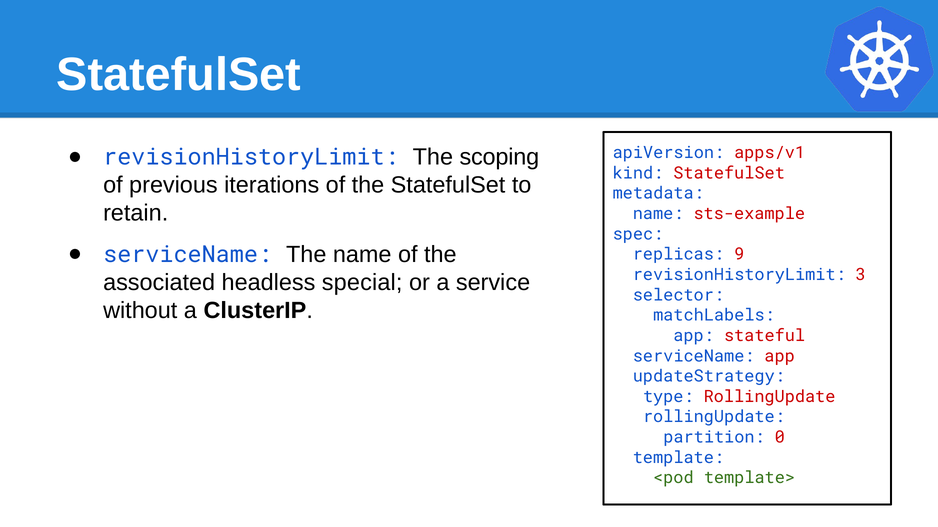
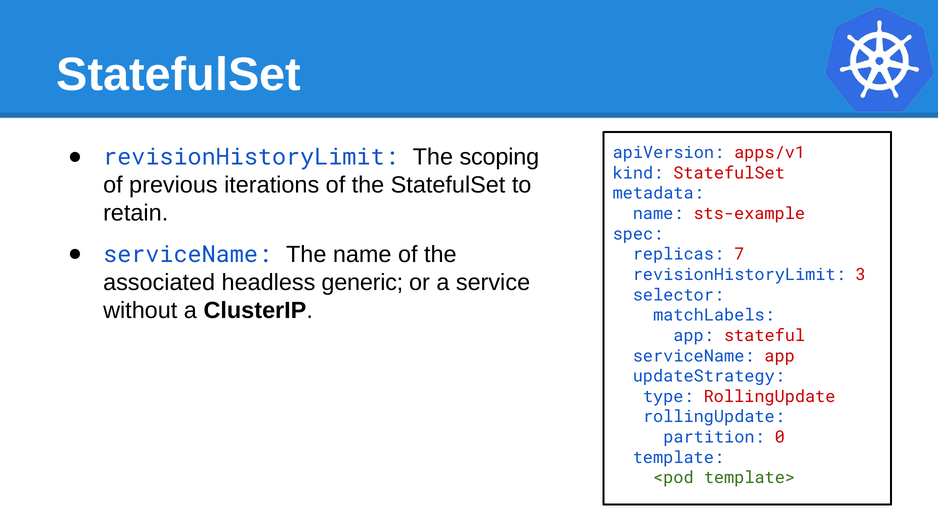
9: 9 -> 7
special: special -> generic
